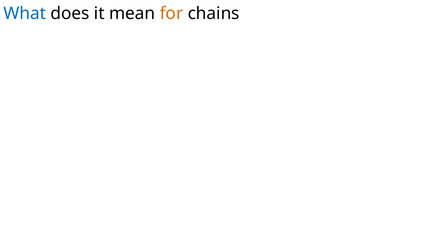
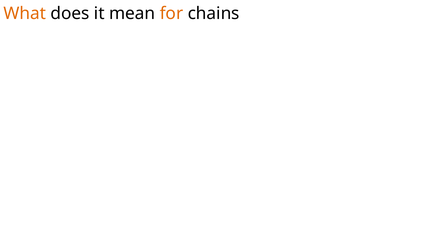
What colour: blue -> orange
